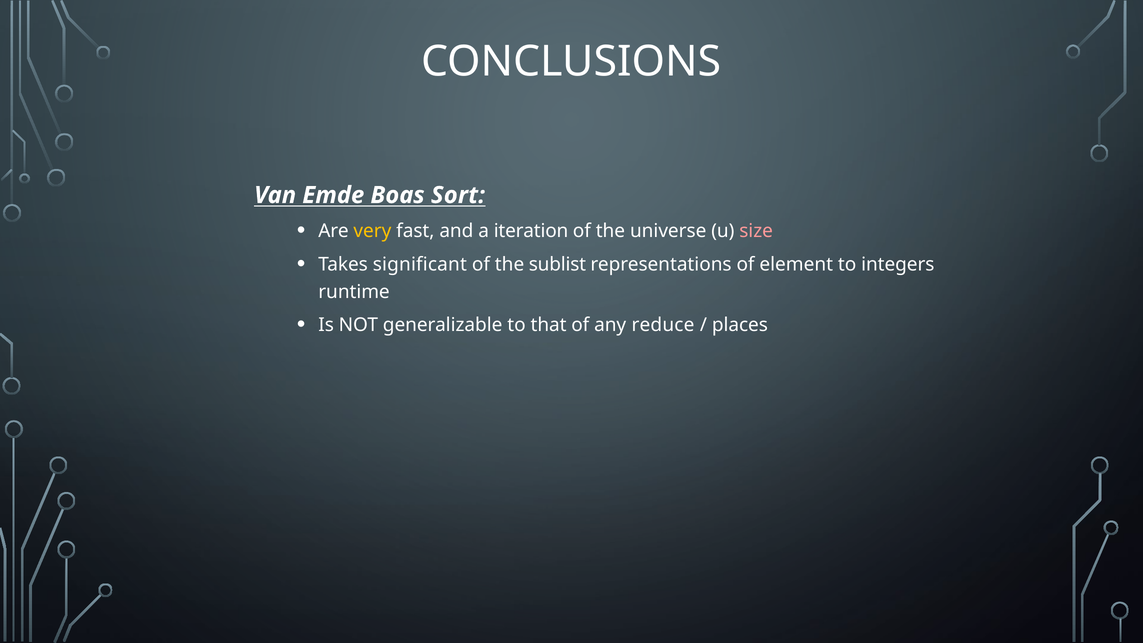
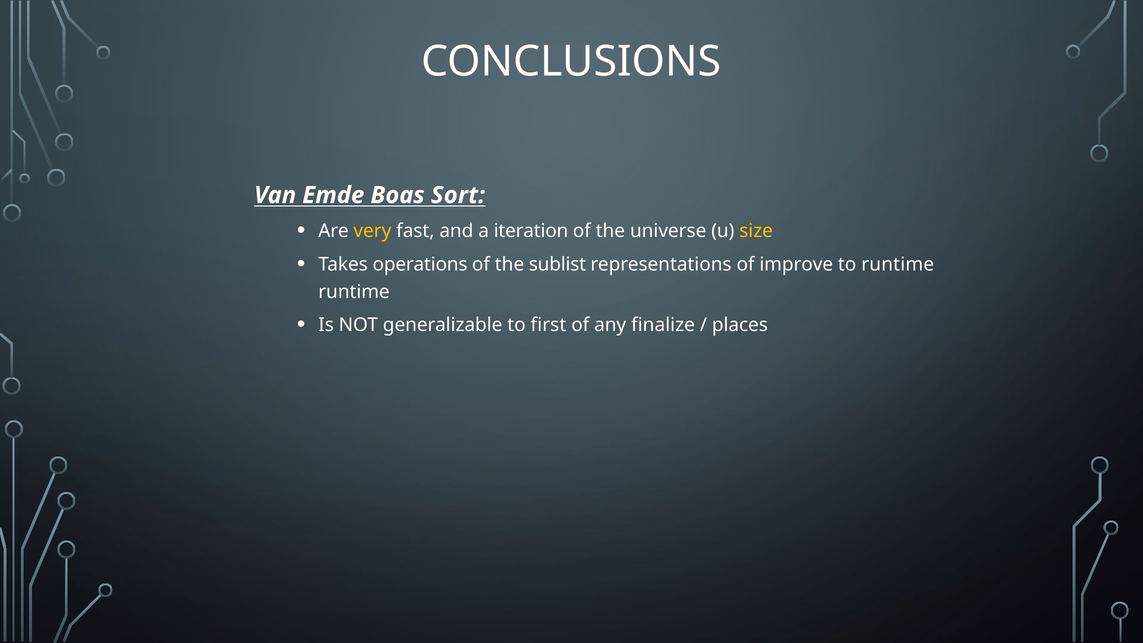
size colour: pink -> yellow
significant: significant -> operations
element: element -> improve
to integers: integers -> runtime
that: that -> first
reduce: reduce -> finalize
